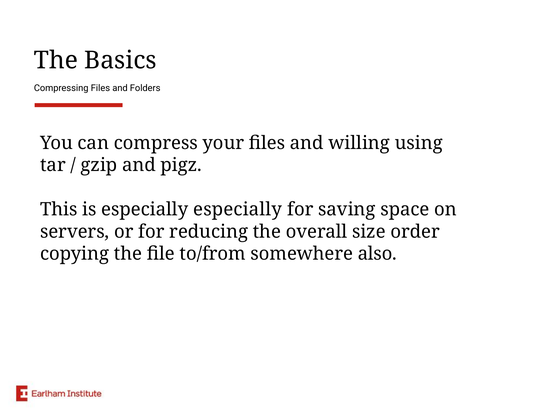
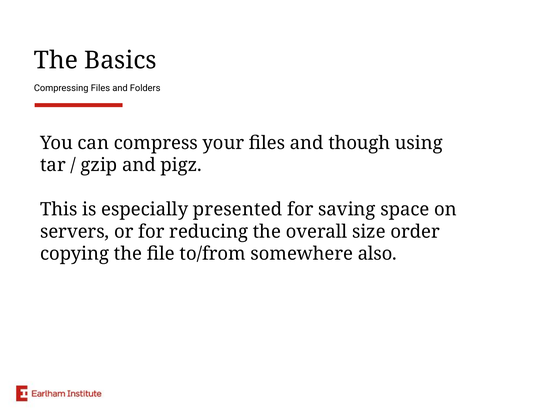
willing: willing -> though
especially especially: especially -> presented
